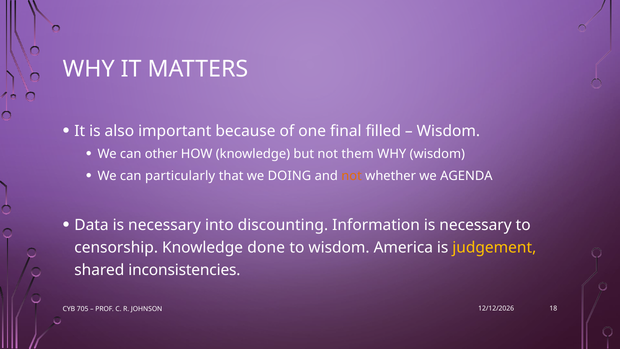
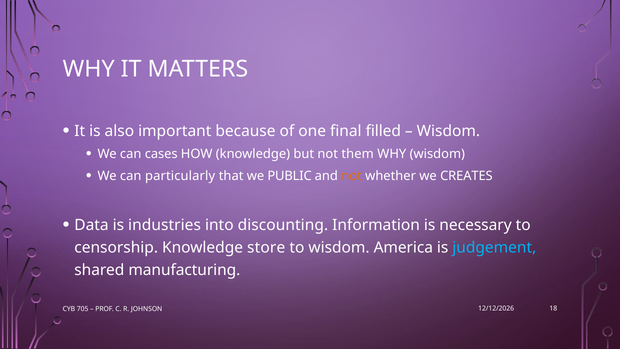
other: other -> cases
DOING: DOING -> PUBLIC
AGENDA: AGENDA -> CREATES
Data is necessary: necessary -> industries
done: done -> store
judgement colour: yellow -> light blue
inconsistencies: inconsistencies -> manufacturing
